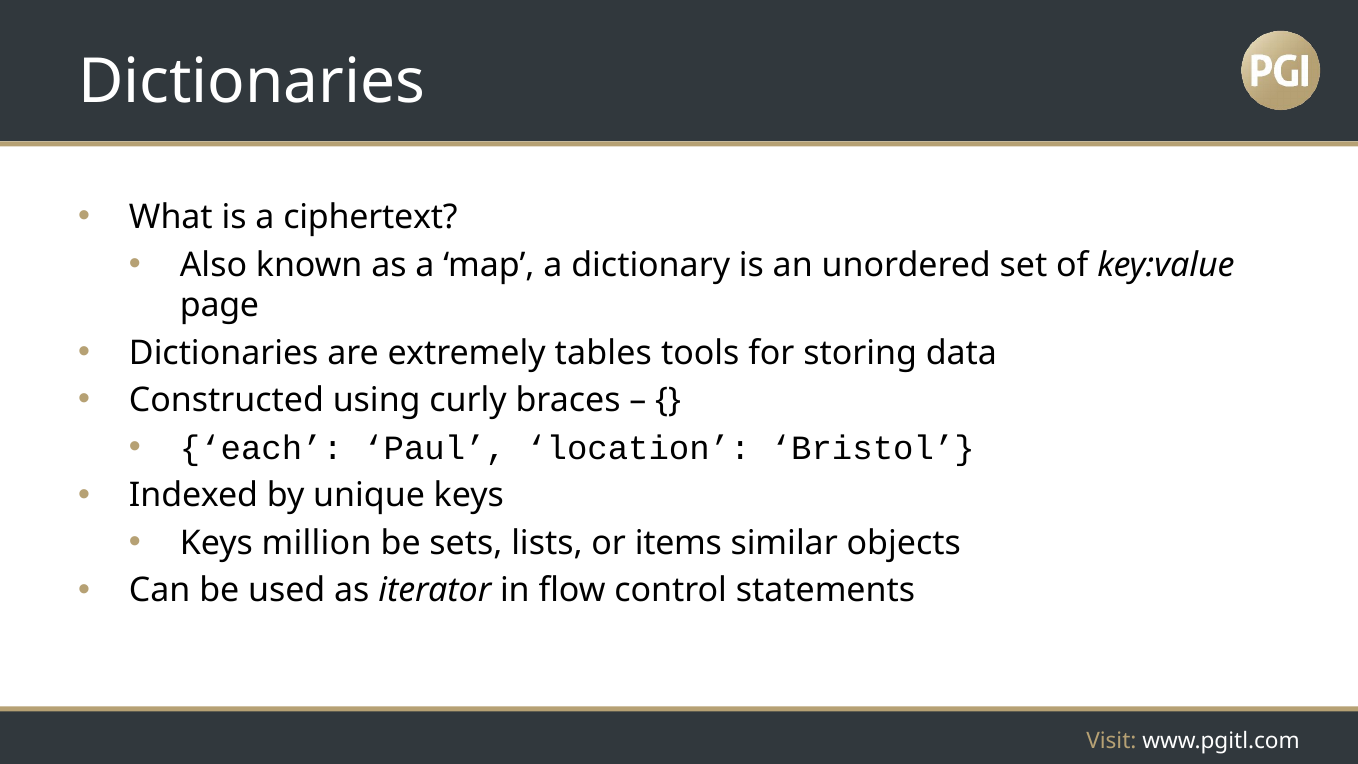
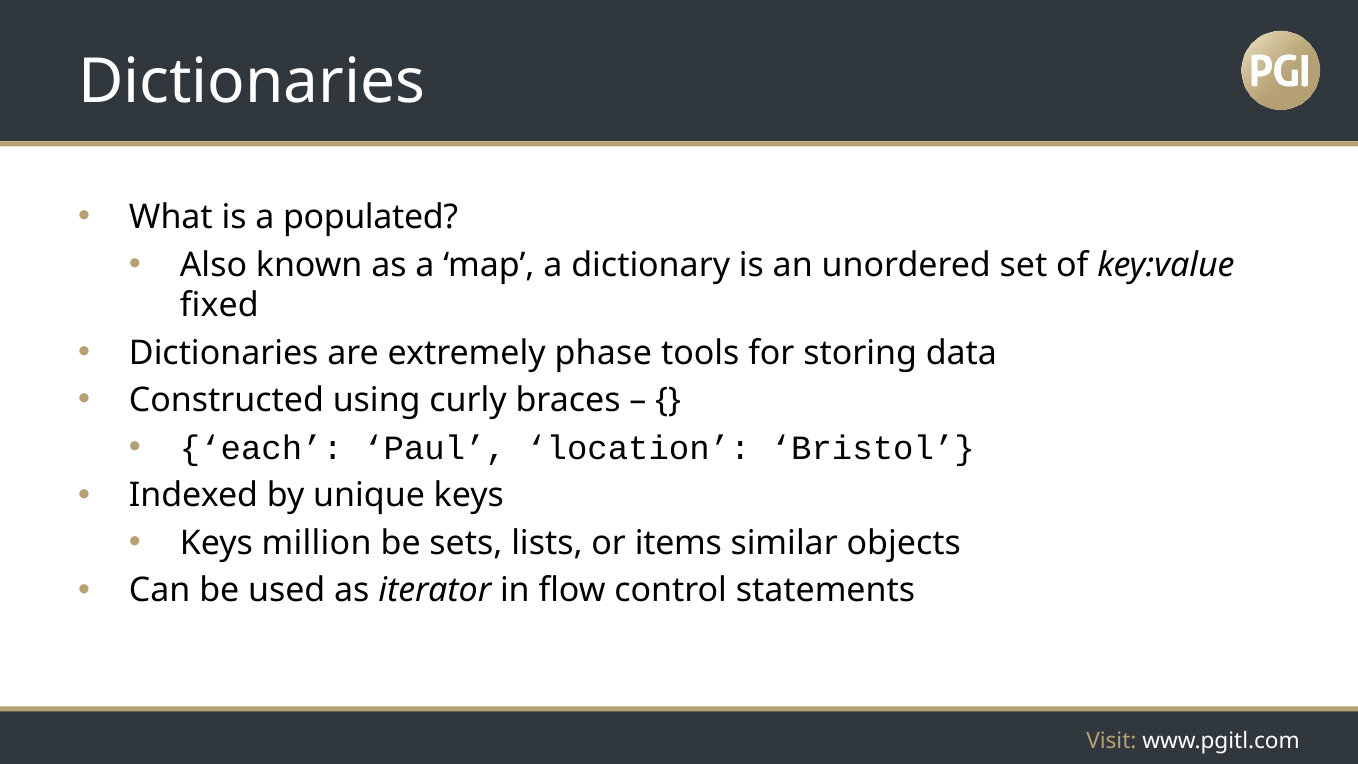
ciphertext: ciphertext -> populated
page: page -> fixed
tables: tables -> phase
